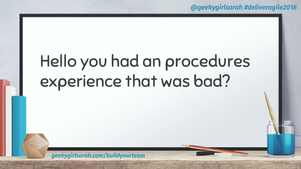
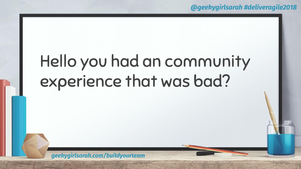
procedures: procedures -> community
